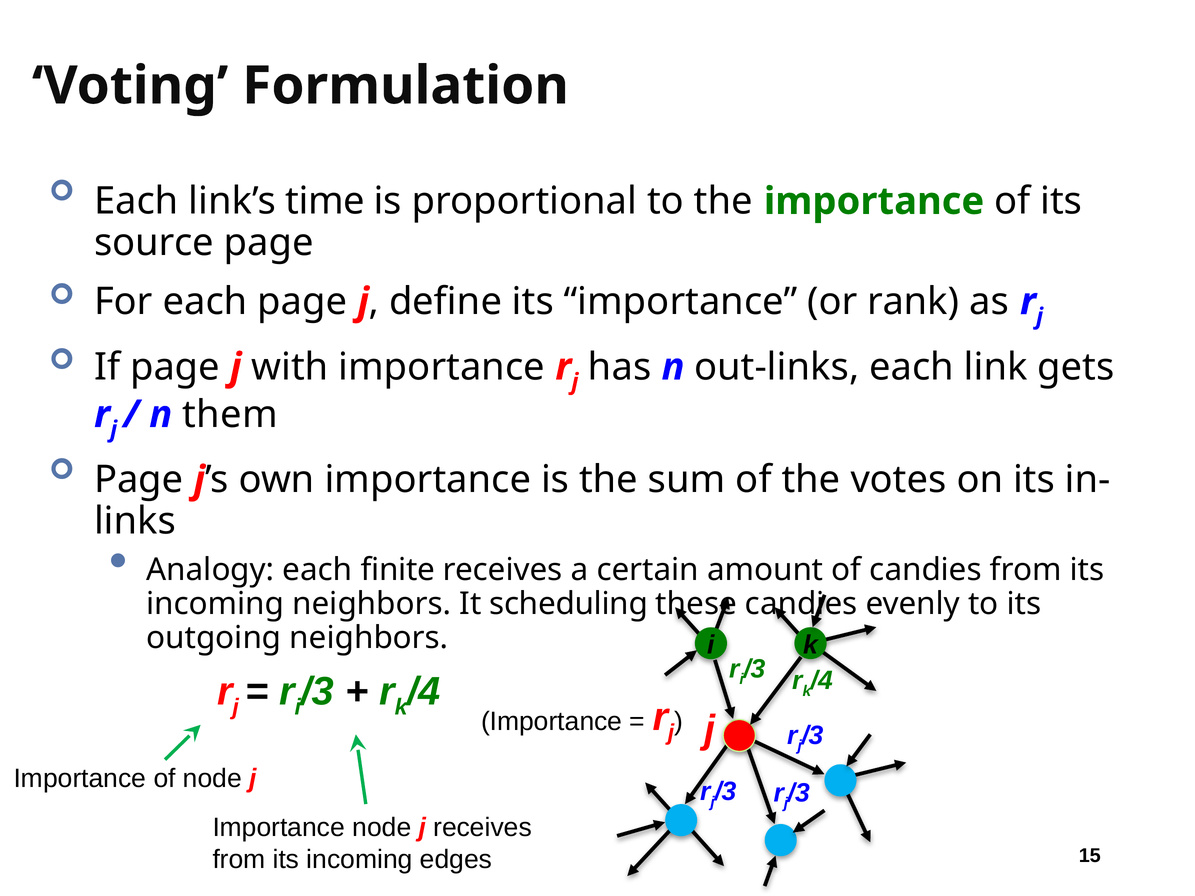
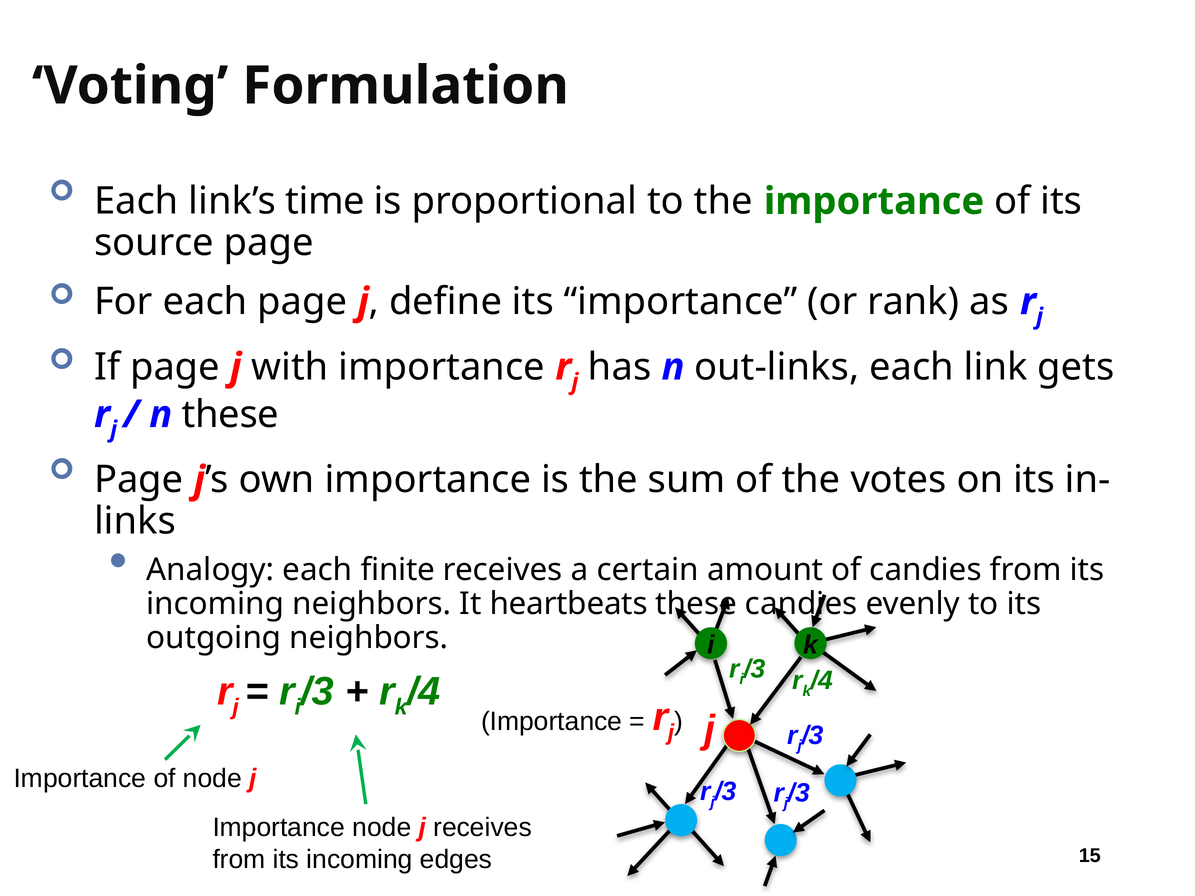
n them: them -> these
scheduling: scheduling -> heartbeats
